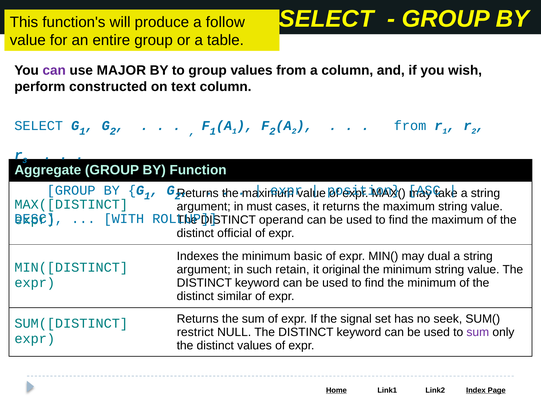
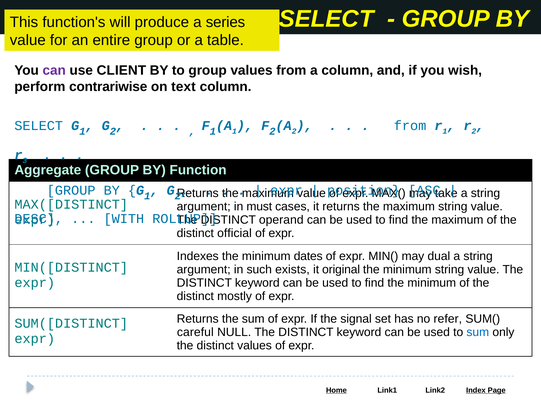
follow: follow -> series
MAJOR: MAJOR -> CLIENT
constructed: constructed -> contrariwise
basic: basic -> dates
retain: retain -> exists
similar: similar -> mostly
seek: seek -> refer
restrict: restrict -> careful
sum at (478, 332) colour: purple -> blue
